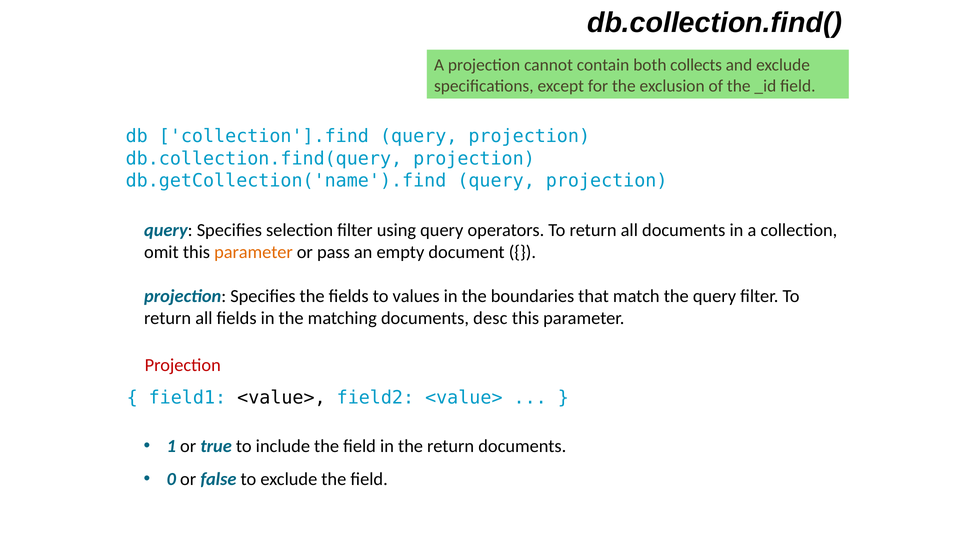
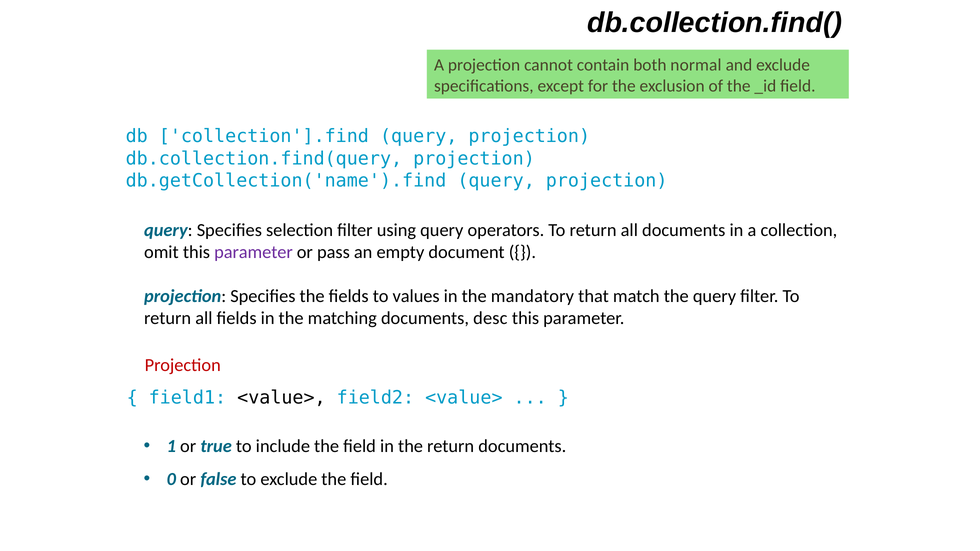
collects: collects -> normal
parameter at (254, 252) colour: orange -> purple
boundaries: boundaries -> mandatory
